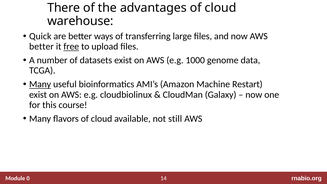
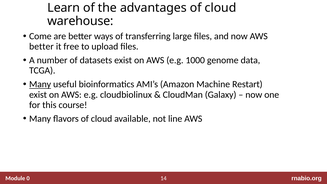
There: There -> Learn
Quick: Quick -> Come
free underline: present -> none
still: still -> line
